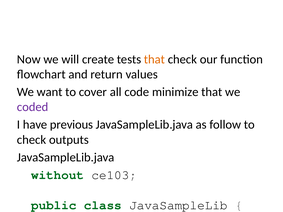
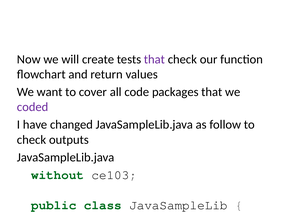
that at (154, 59) colour: orange -> purple
minimize: minimize -> packages
previous: previous -> changed
